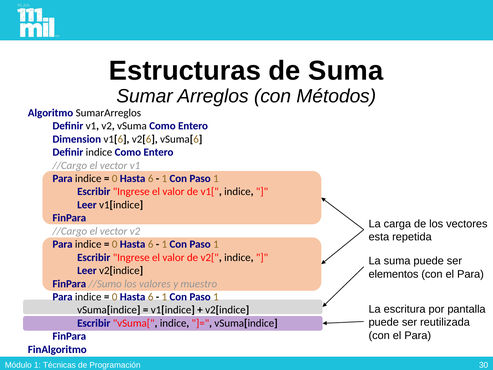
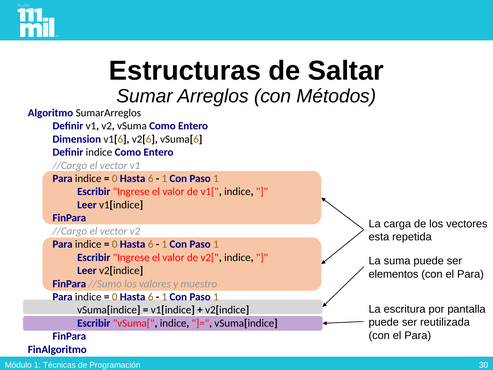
de Suma: Suma -> Saltar
